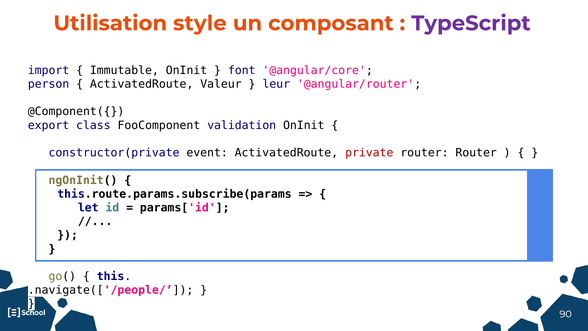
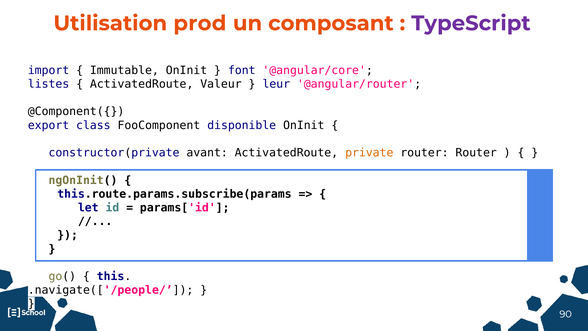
style: style -> prod
person: person -> listes
validation: validation -> disponible
event: event -> avant
private colour: red -> orange
